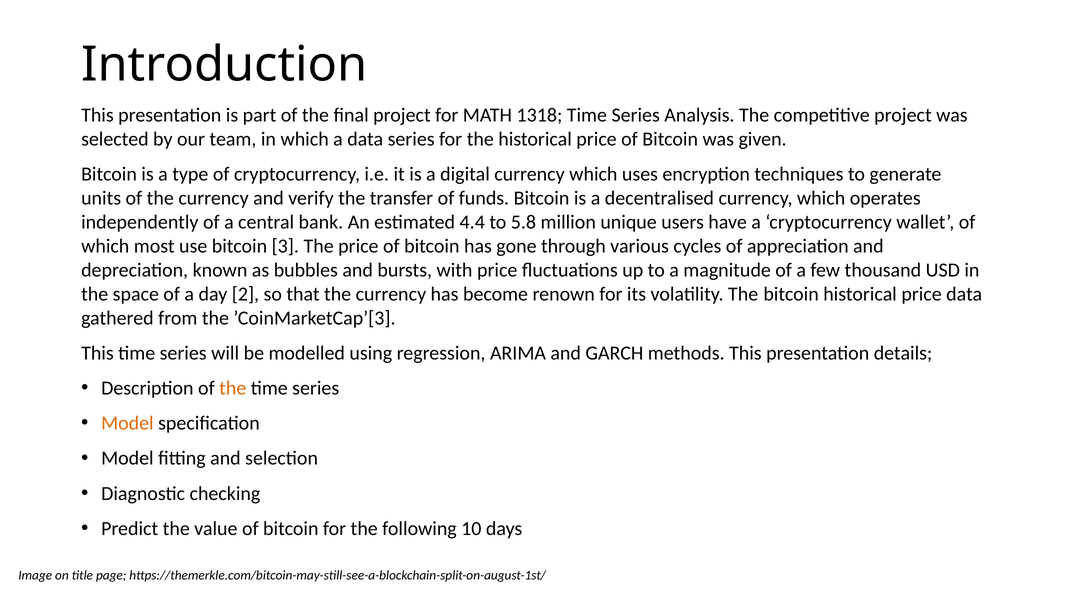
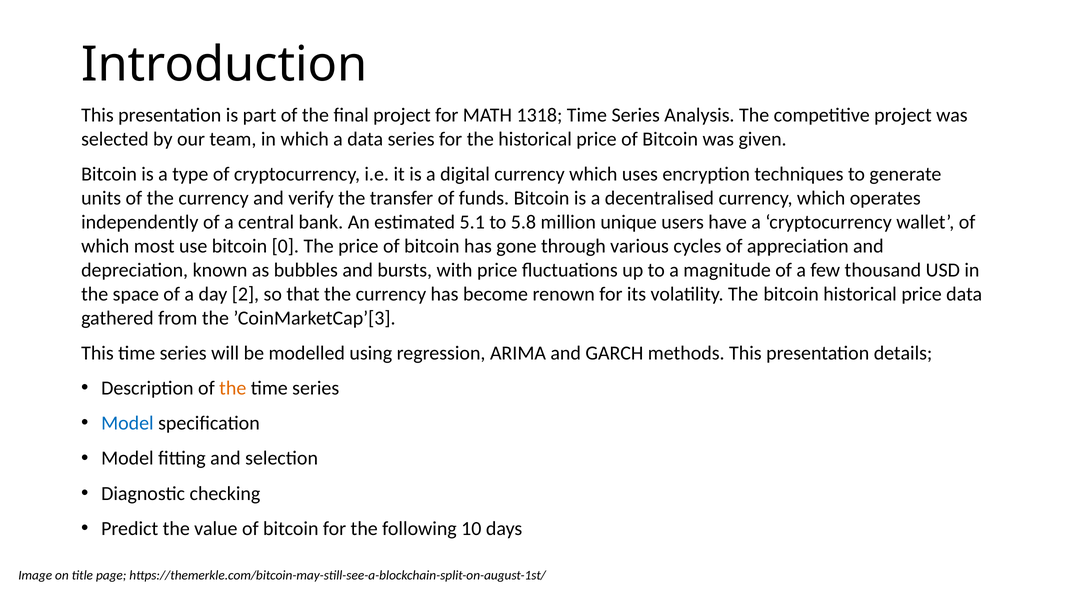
4.4: 4.4 -> 5.1
3: 3 -> 0
Model at (127, 423) colour: orange -> blue
